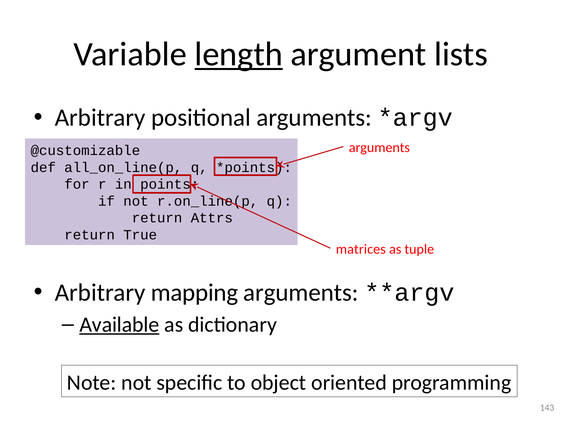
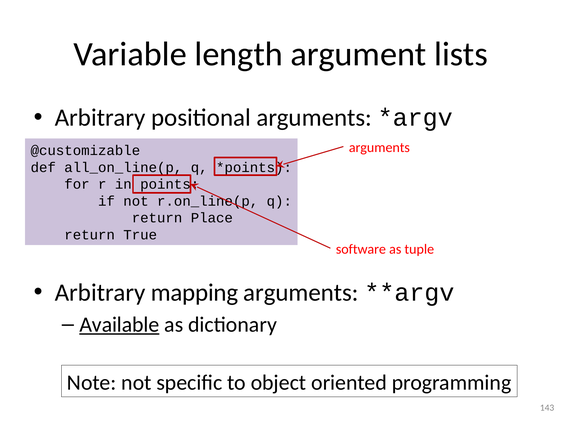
length underline: present -> none
Attrs: Attrs -> Place
matrices: matrices -> software
